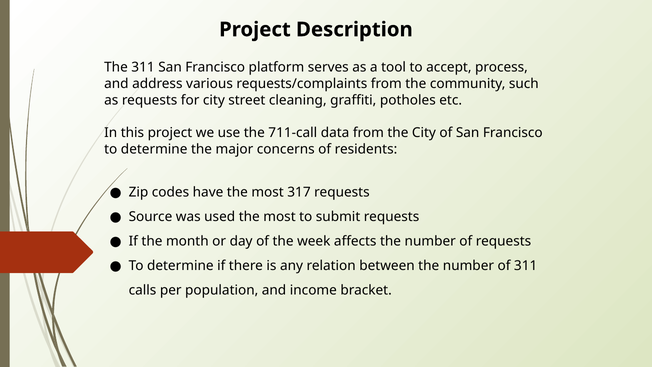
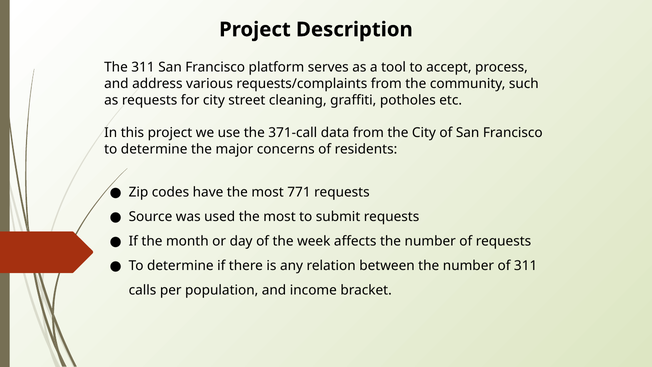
711-call: 711-call -> 371-call
317: 317 -> 771
